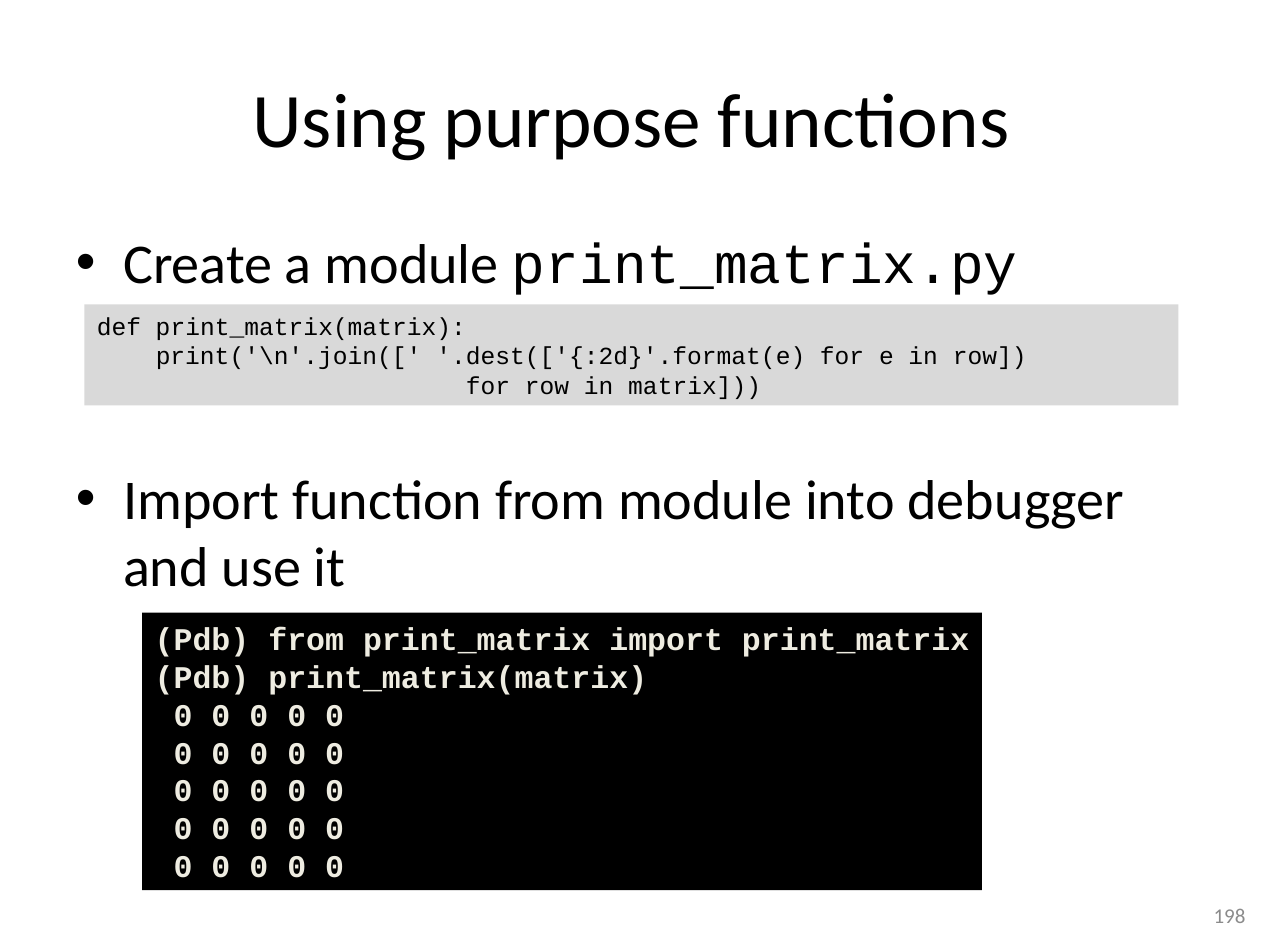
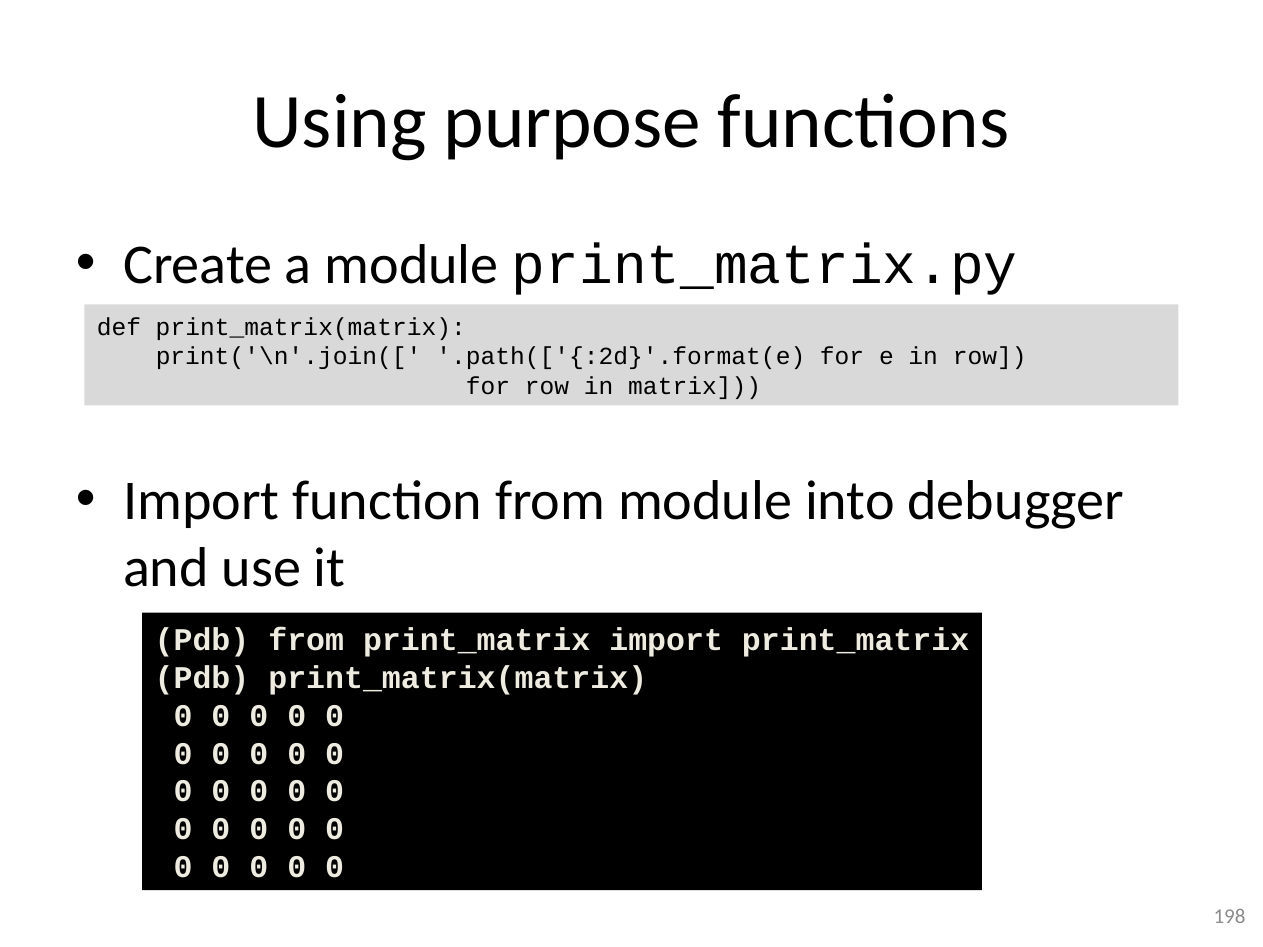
.dest(['{:2d}'.format(e: .dest(['{:2d}'.format(e -> .path(['{:2d}'.format(e
